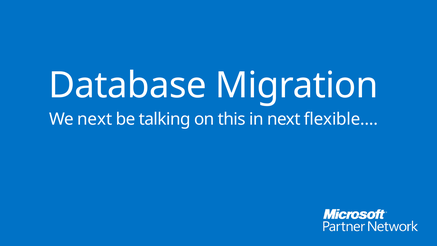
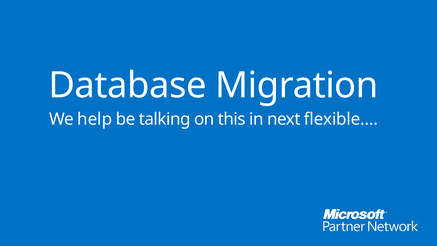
We next: next -> help
